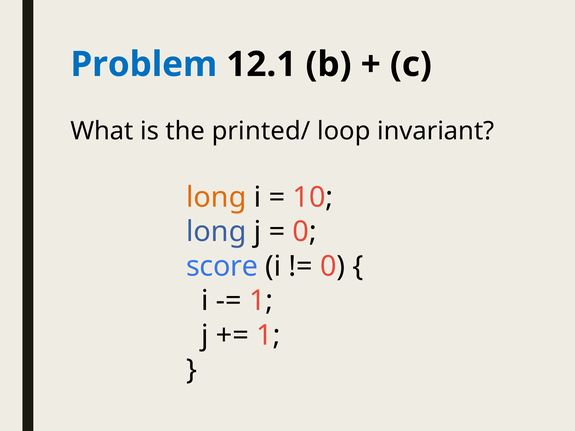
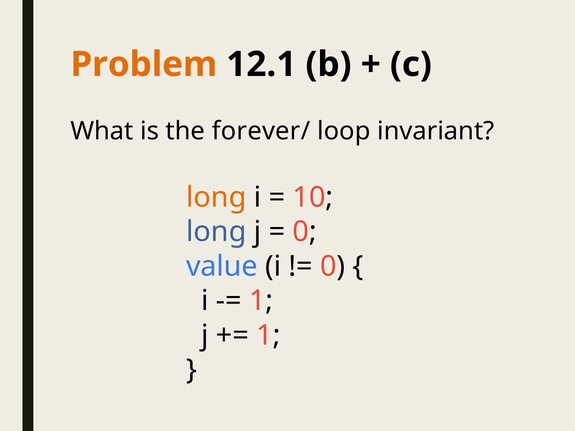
Problem colour: blue -> orange
printed/: printed/ -> forever/
score: score -> value
